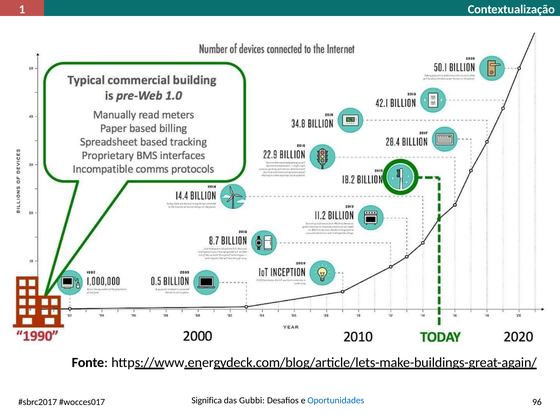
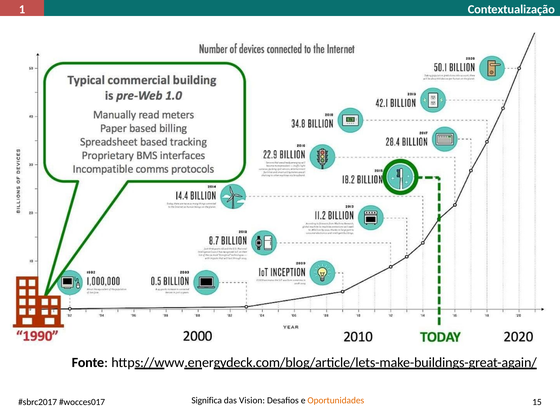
Gubbi: Gubbi -> Vision
Oportunidades colour: blue -> orange
96: 96 -> 15
